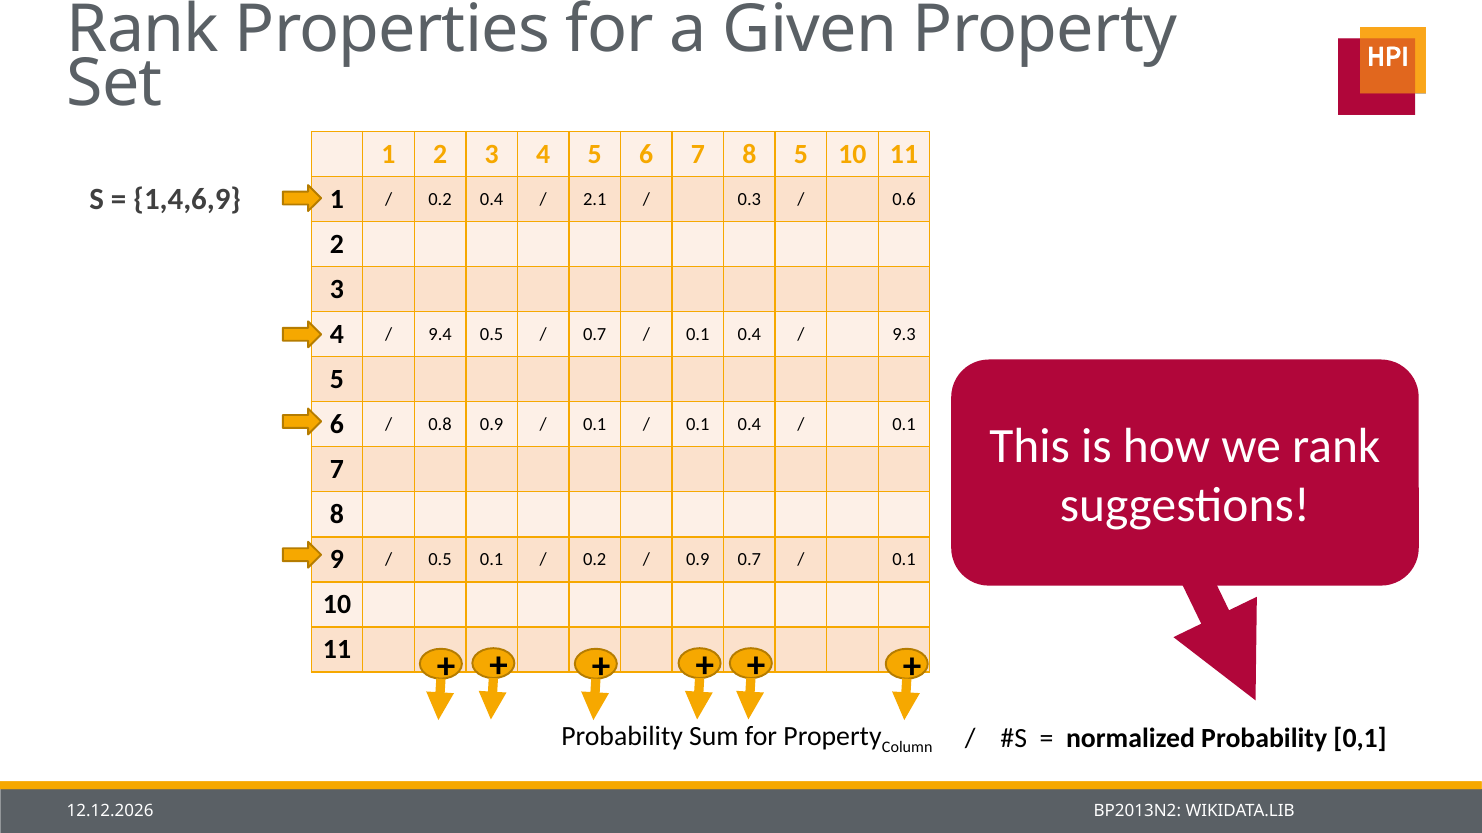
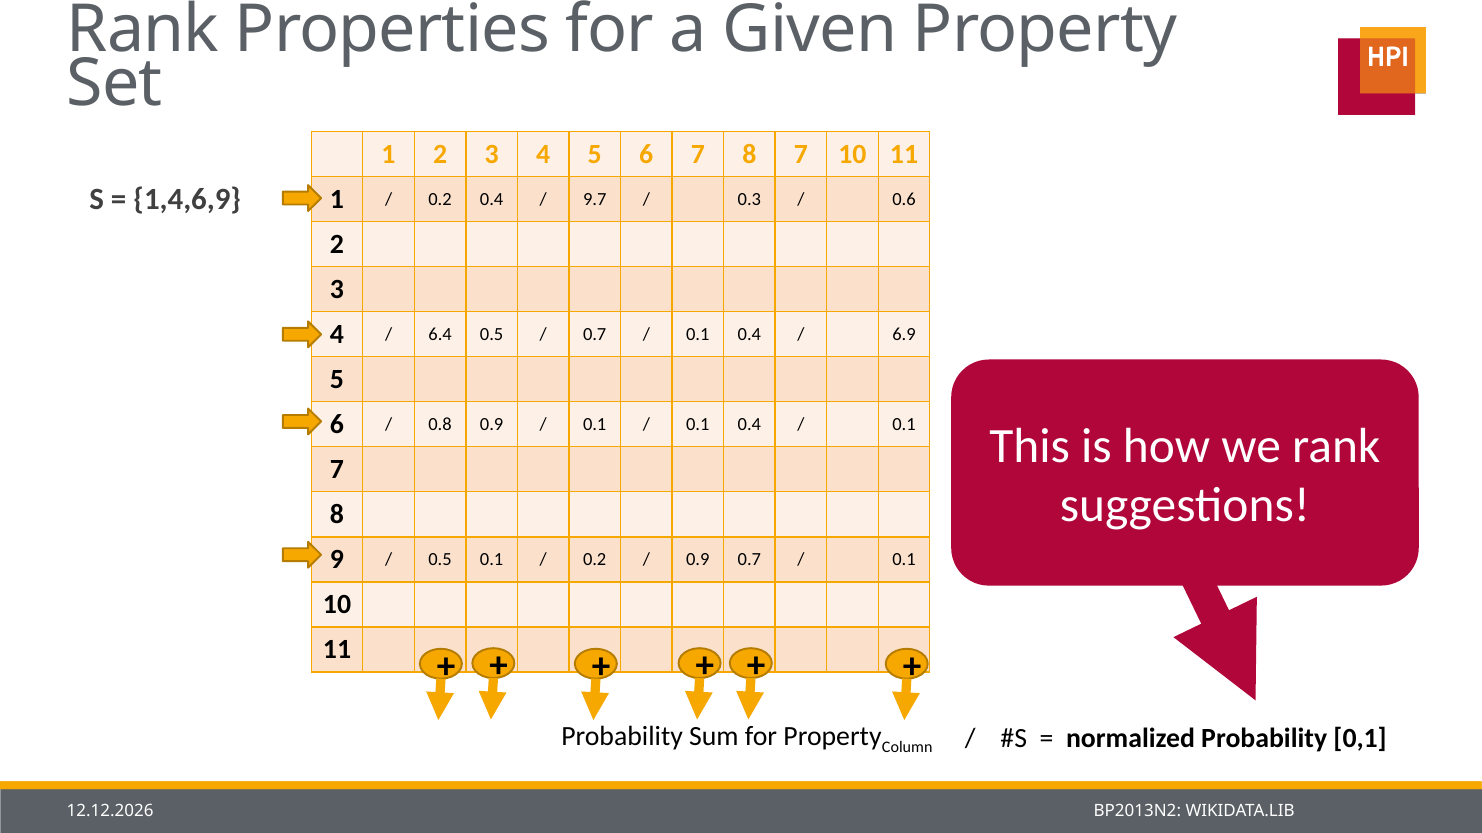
8 5: 5 -> 7
2.1: 2.1 -> 9.7
9.4: 9.4 -> 6.4
9.3: 9.3 -> 6.9
